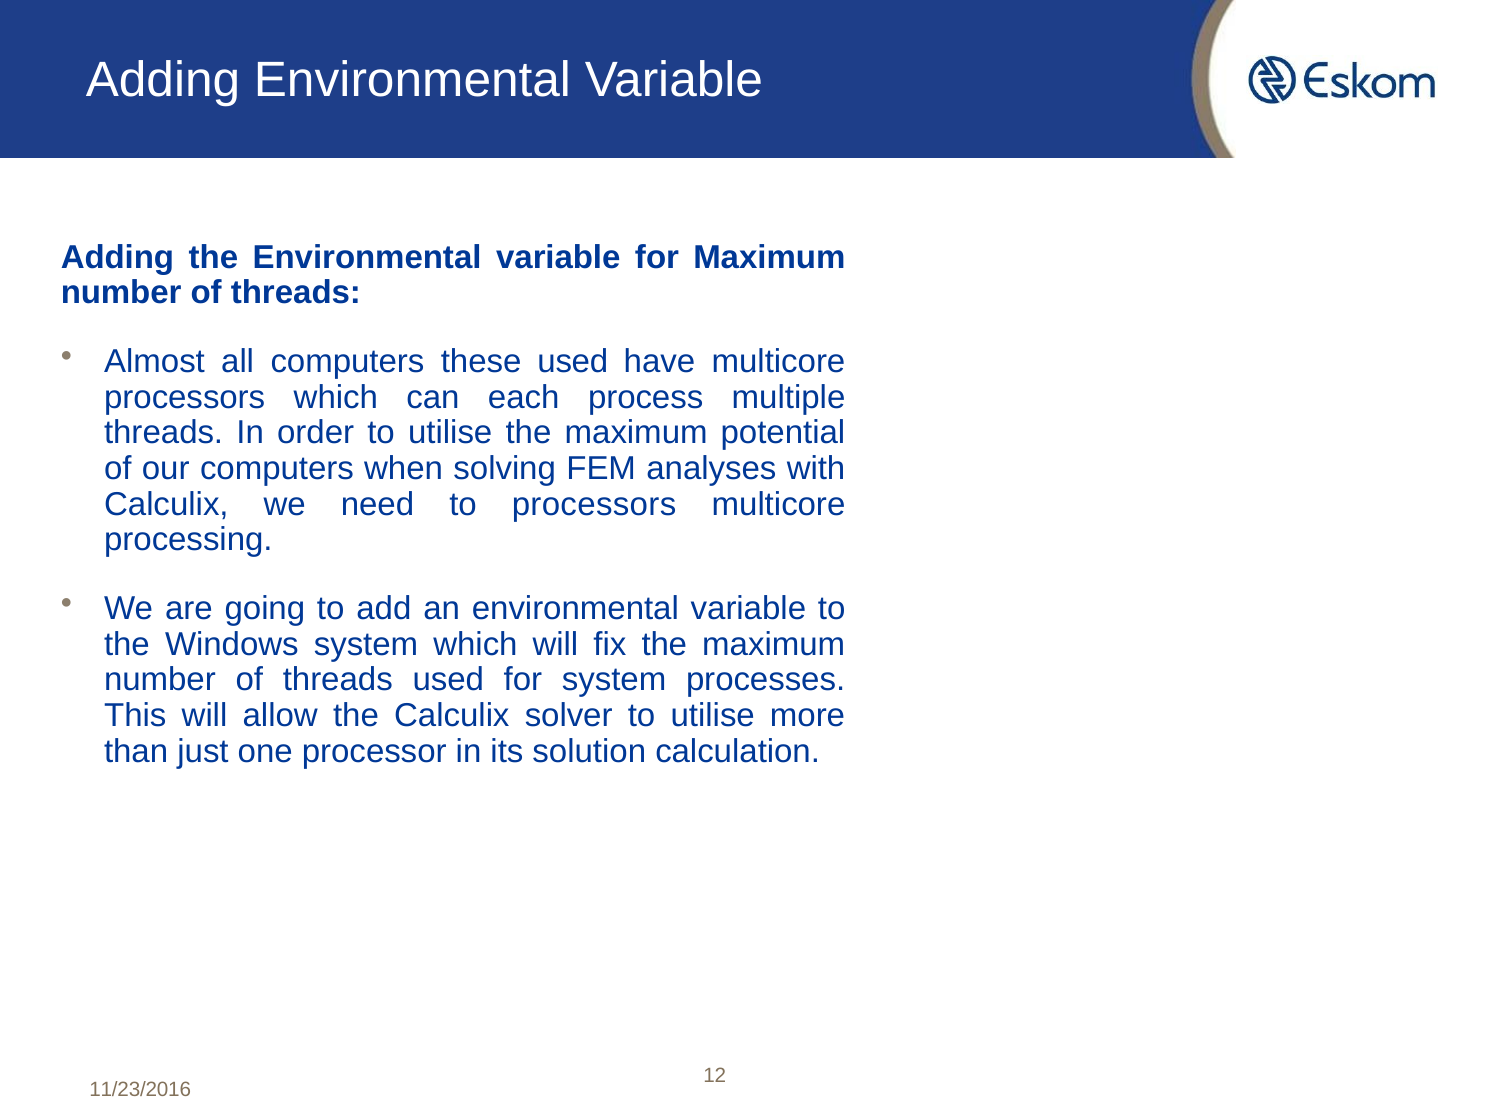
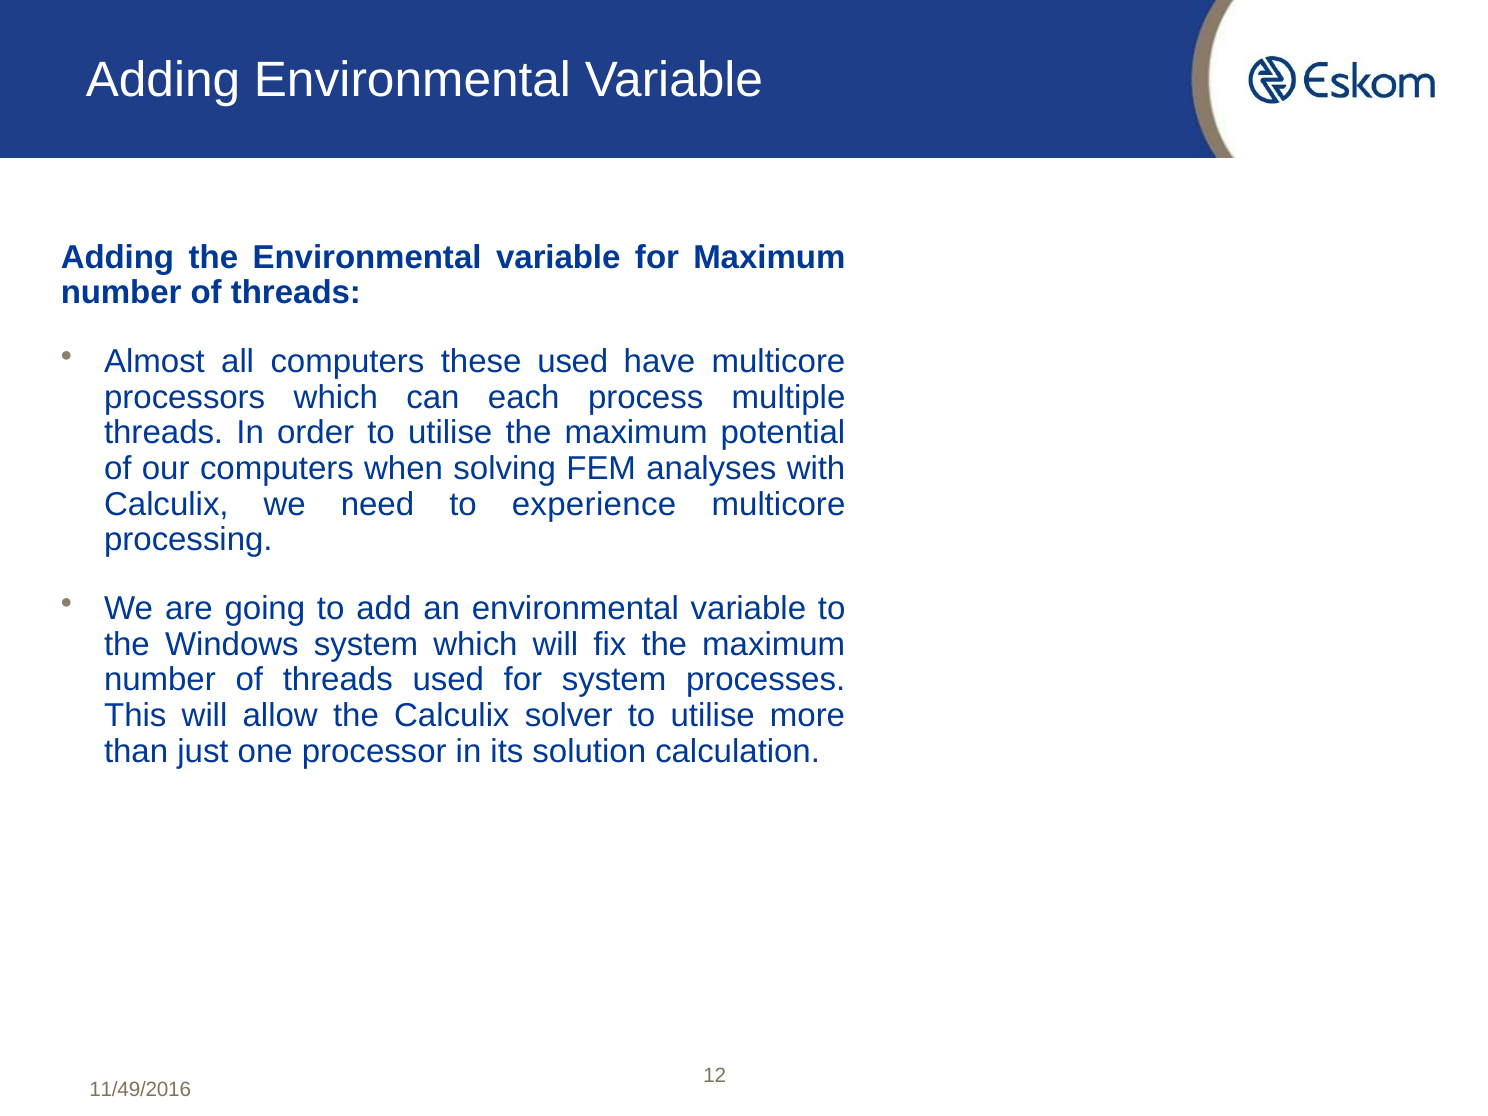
to processors: processors -> experience
11/23/2016: 11/23/2016 -> 11/49/2016
